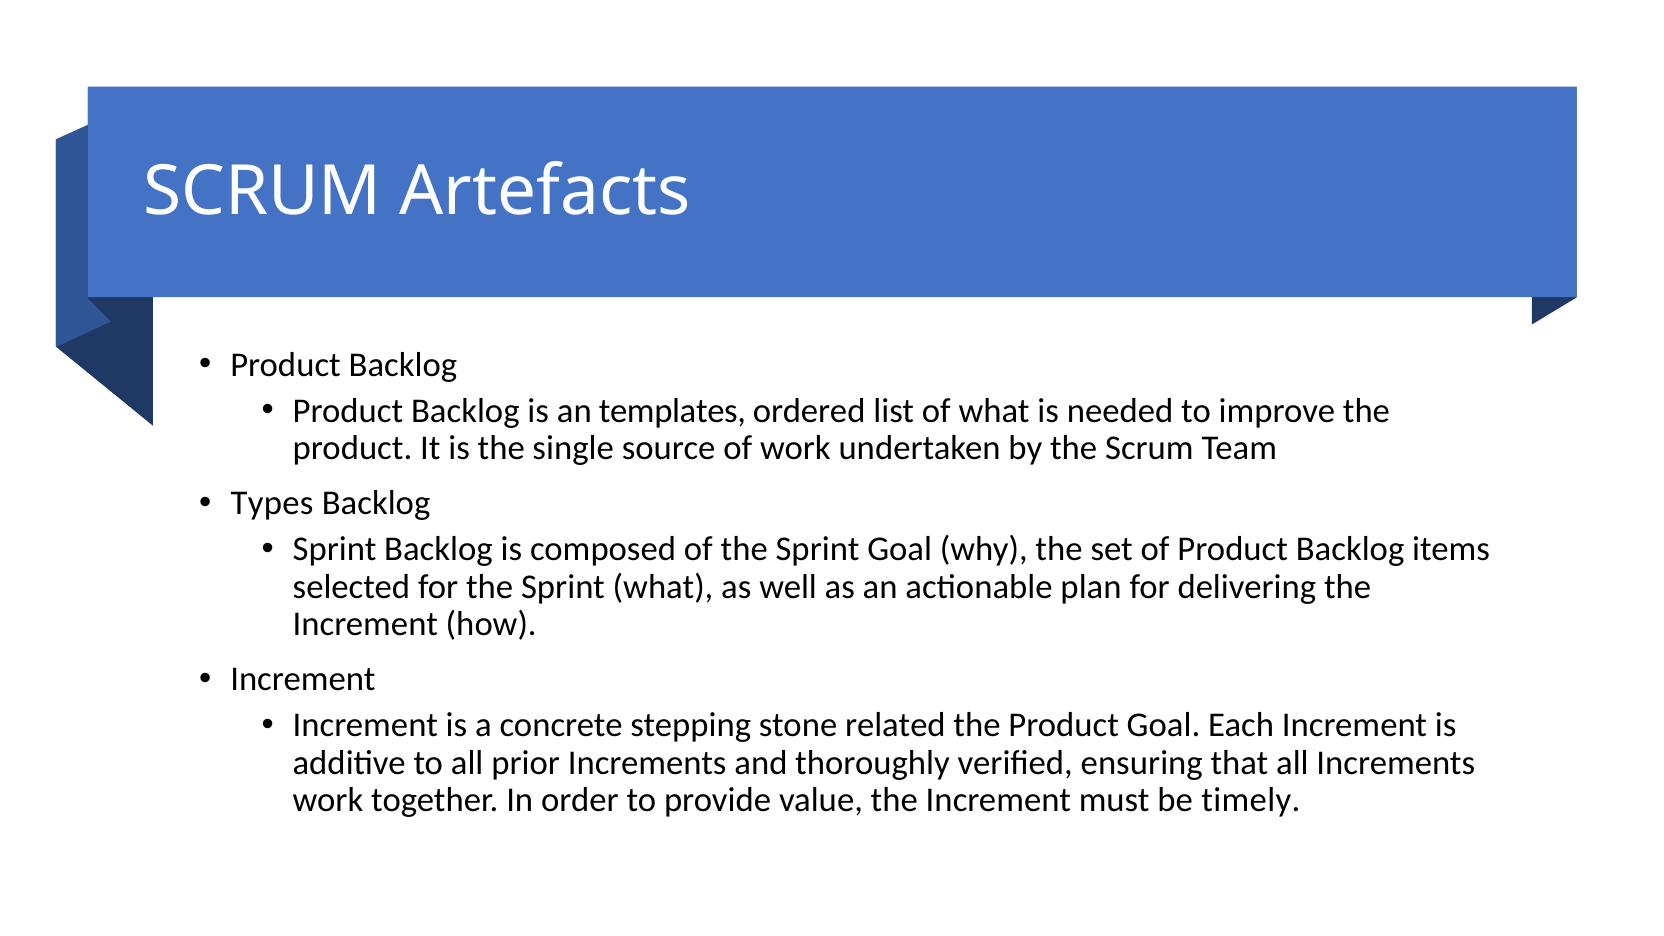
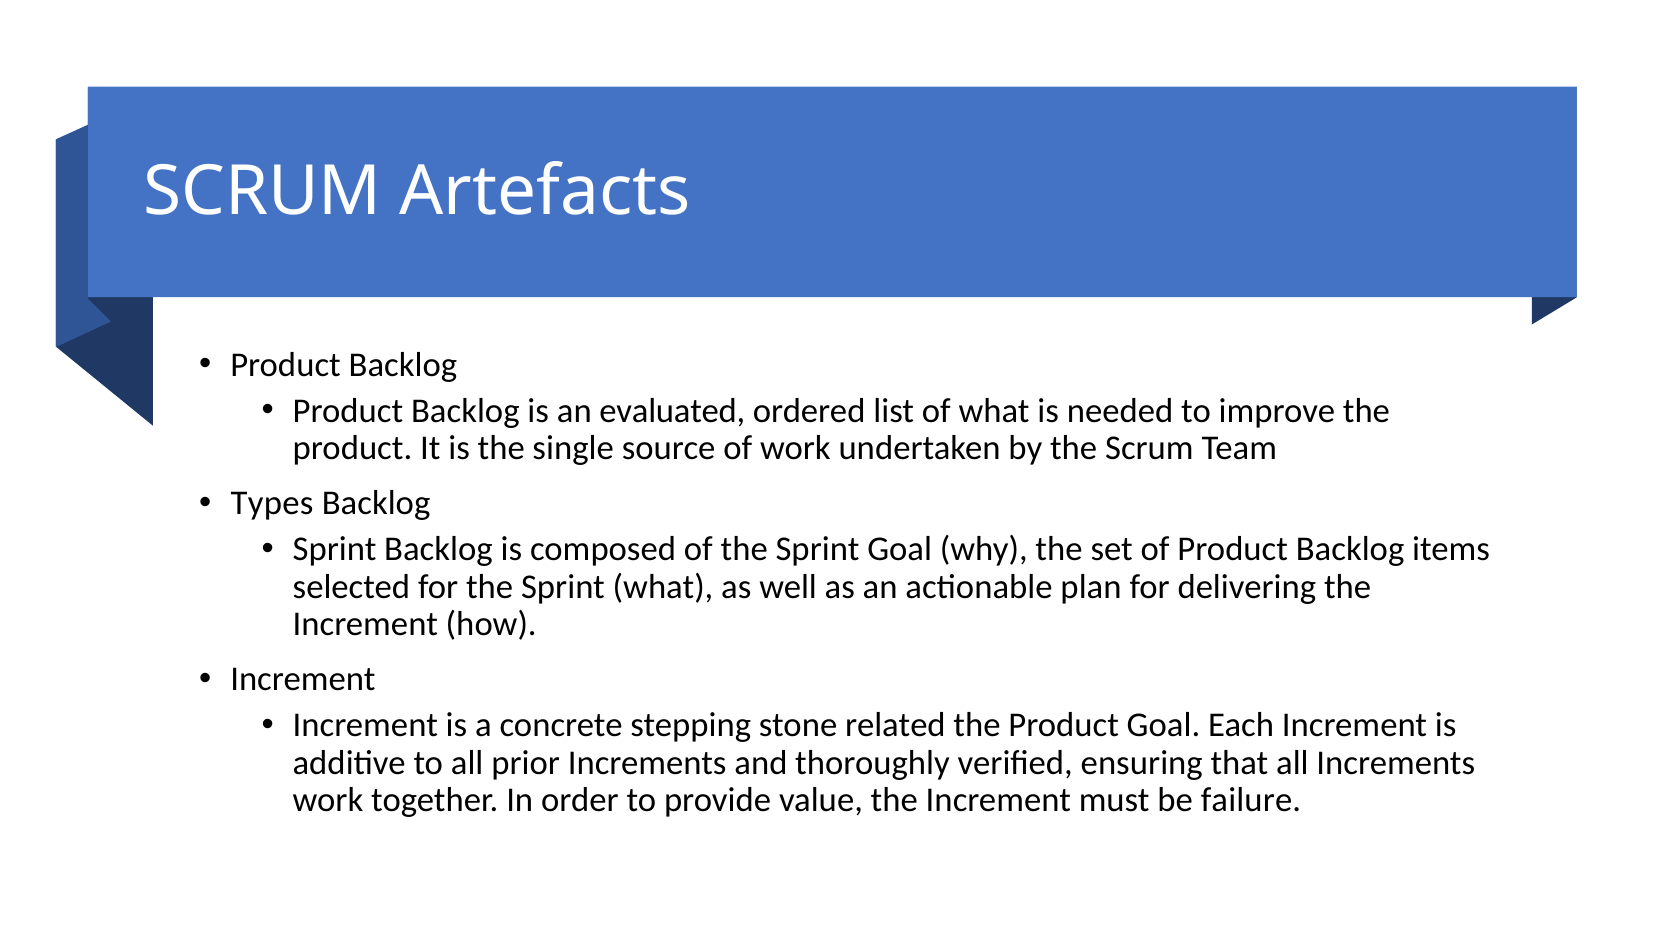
templates: templates -> evaluated
timely: timely -> failure
